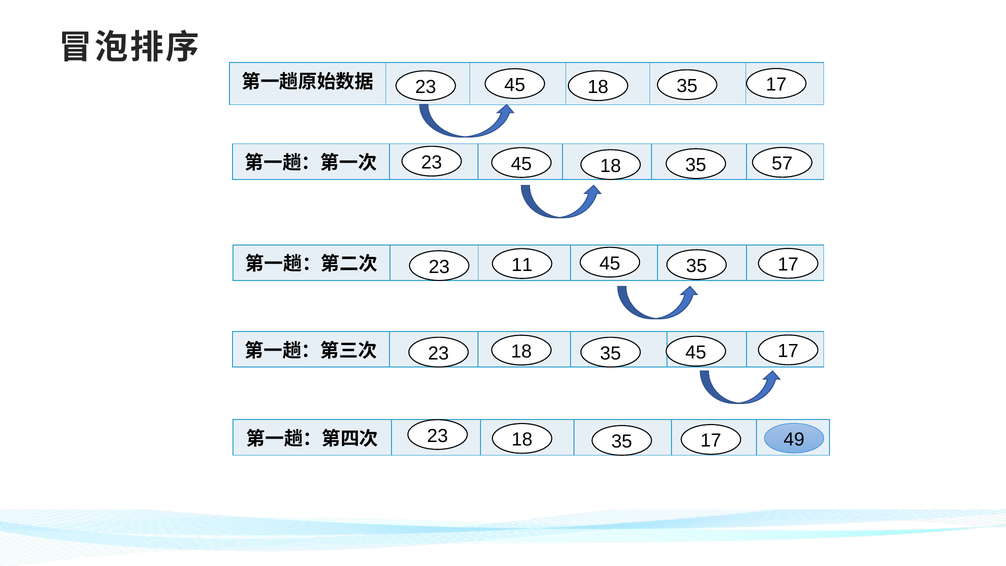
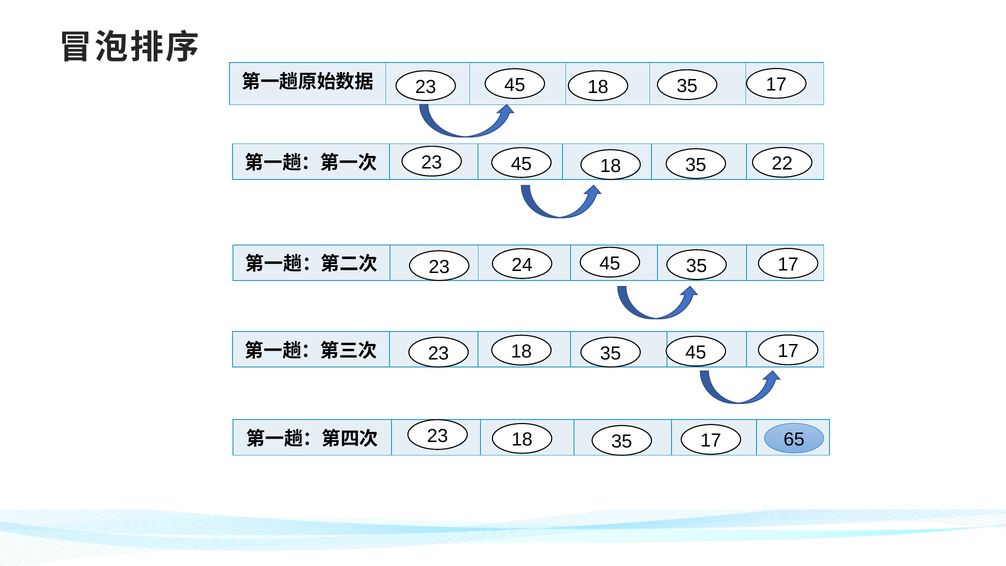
57: 57 -> 22
11: 11 -> 24
49: 49 -> 65
